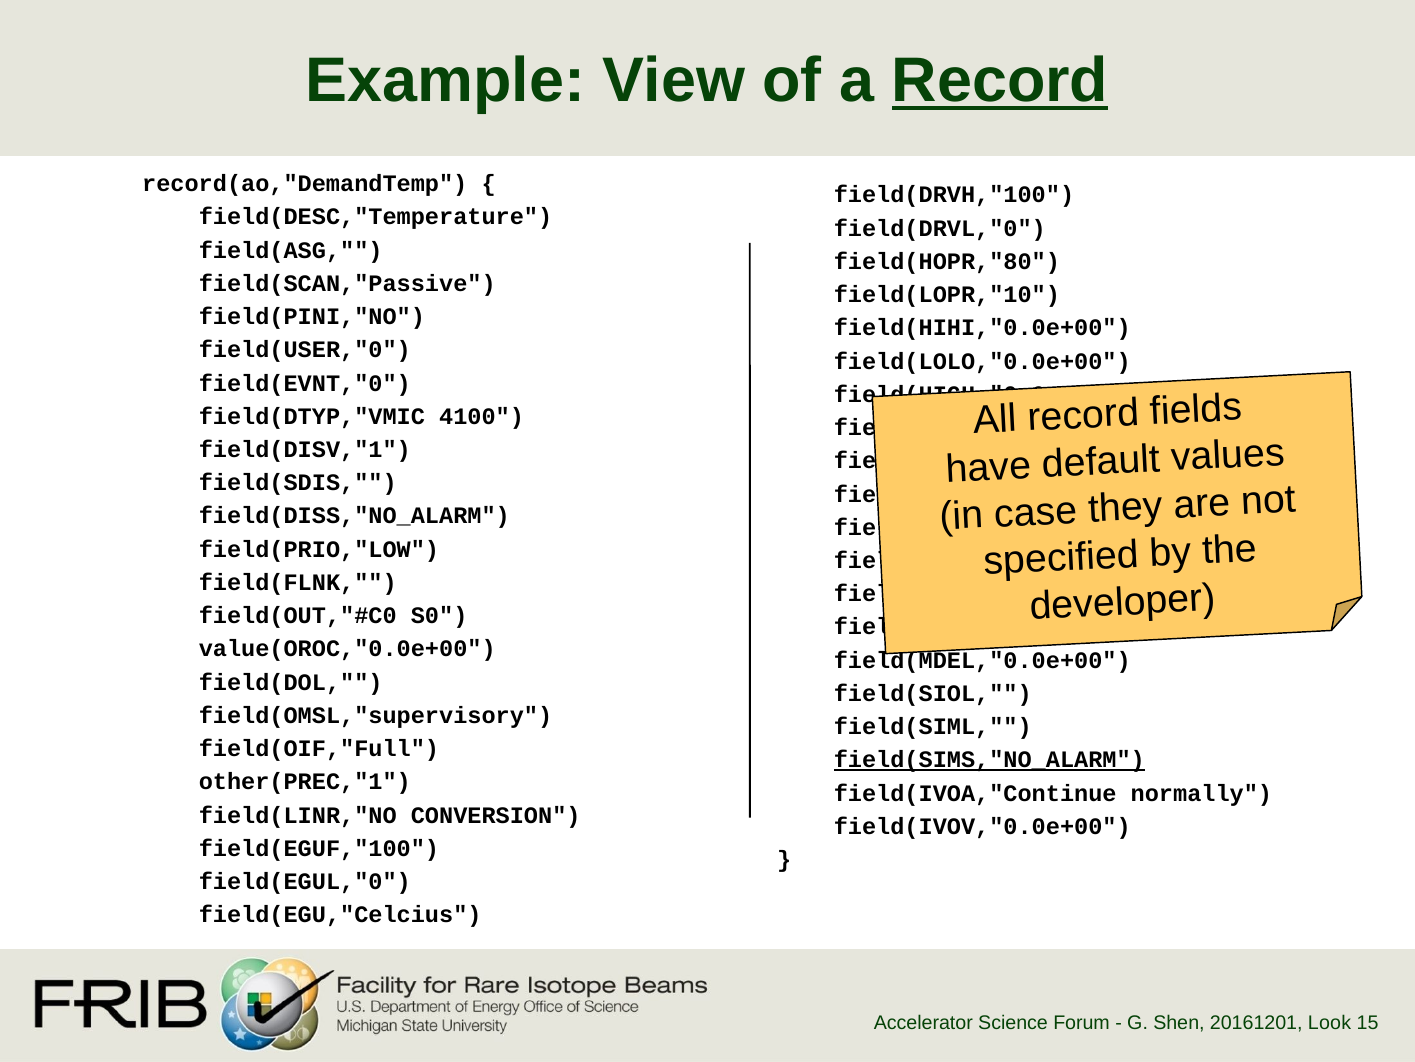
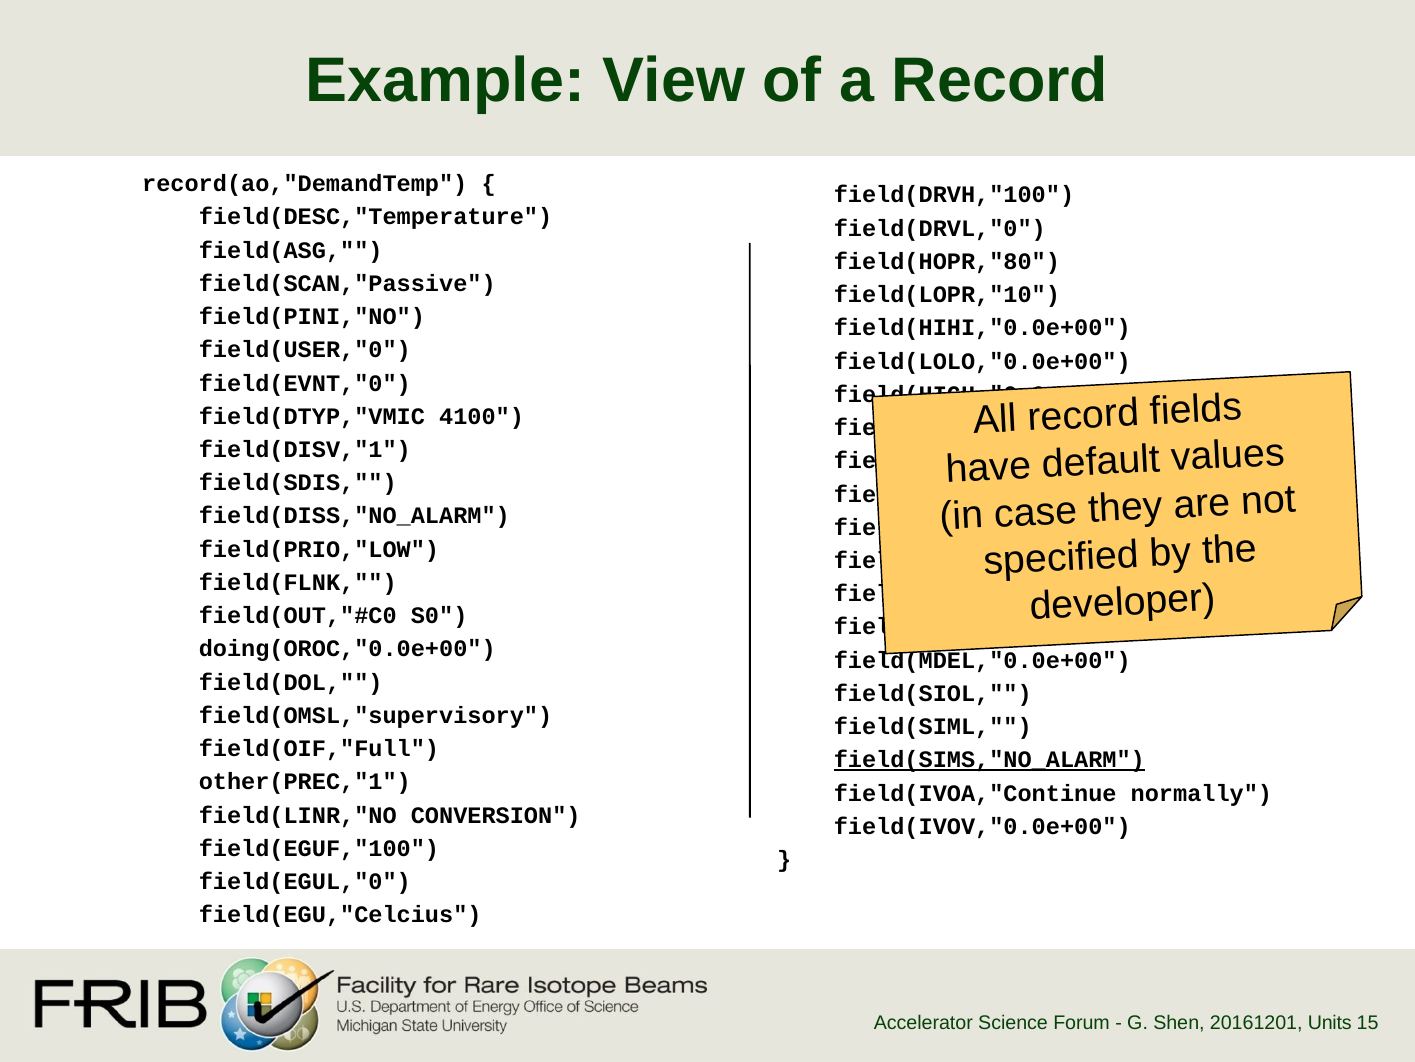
Record at (1000, 81) underline: present -> none
value(OROC,"0.0e+00: value(OROC,"0.0e+00 -> doing(OROC,"0.0e+00
Look: Look -> Units
